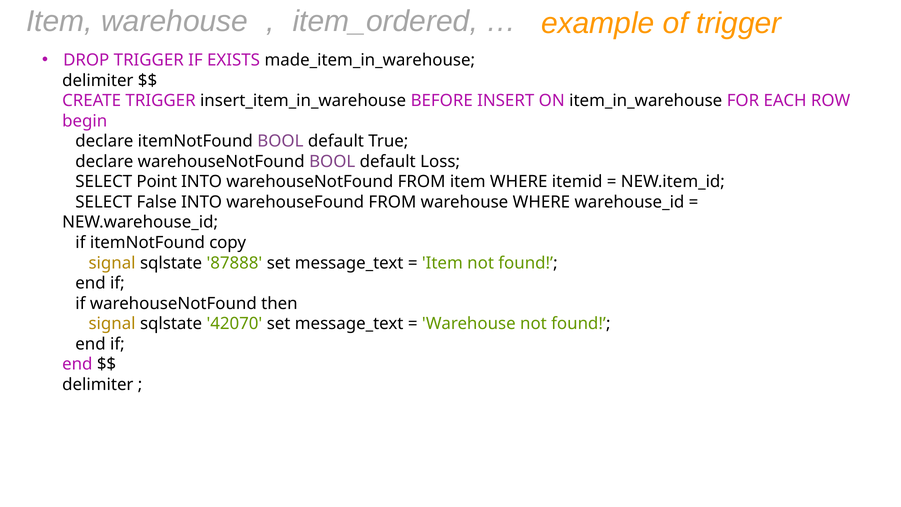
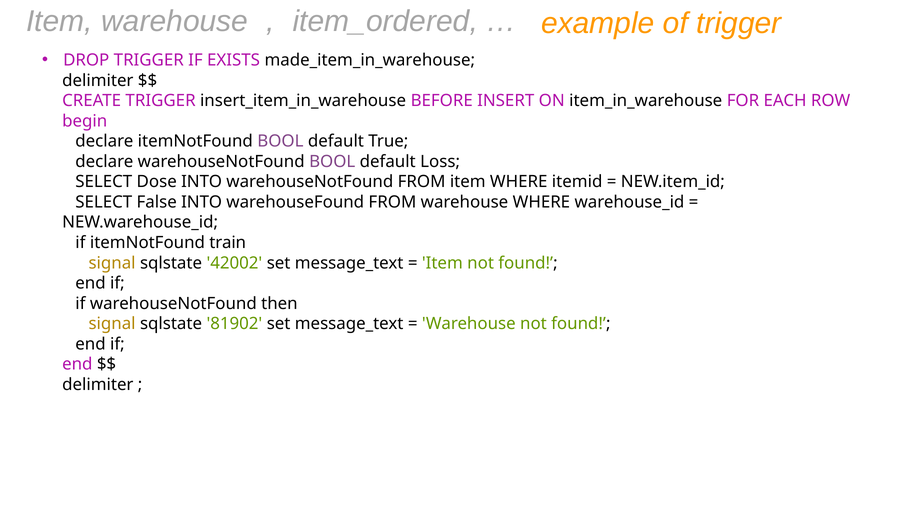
Point: Point -> Dose
copy: copy -> train
87888: 87888 -> 42002
42070: 42070 -> 81902
